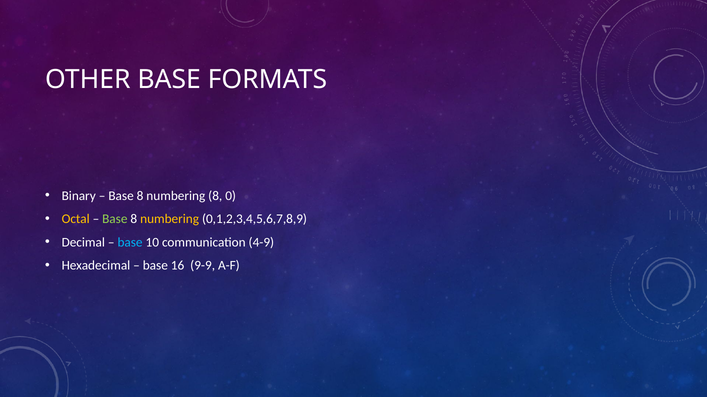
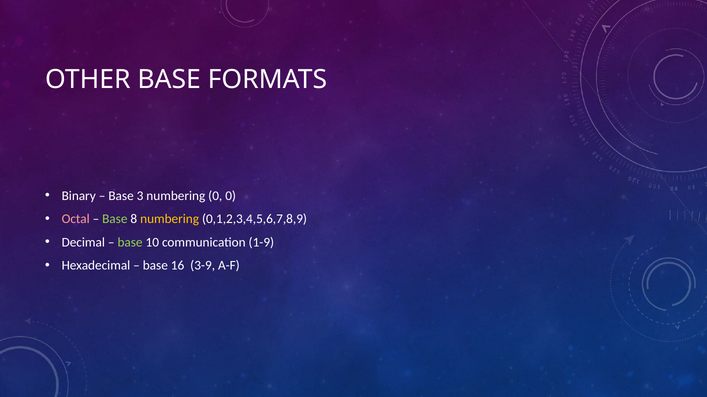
8 at (140, 196): 8 -> 3
numbering 8: 8 -> 0
Octal colour: yellow -> pink
base at (130, 243) colour: light blue -> light green
4-9: 4-9 -> 1-9
9-9: 9-9 -> 3-9
